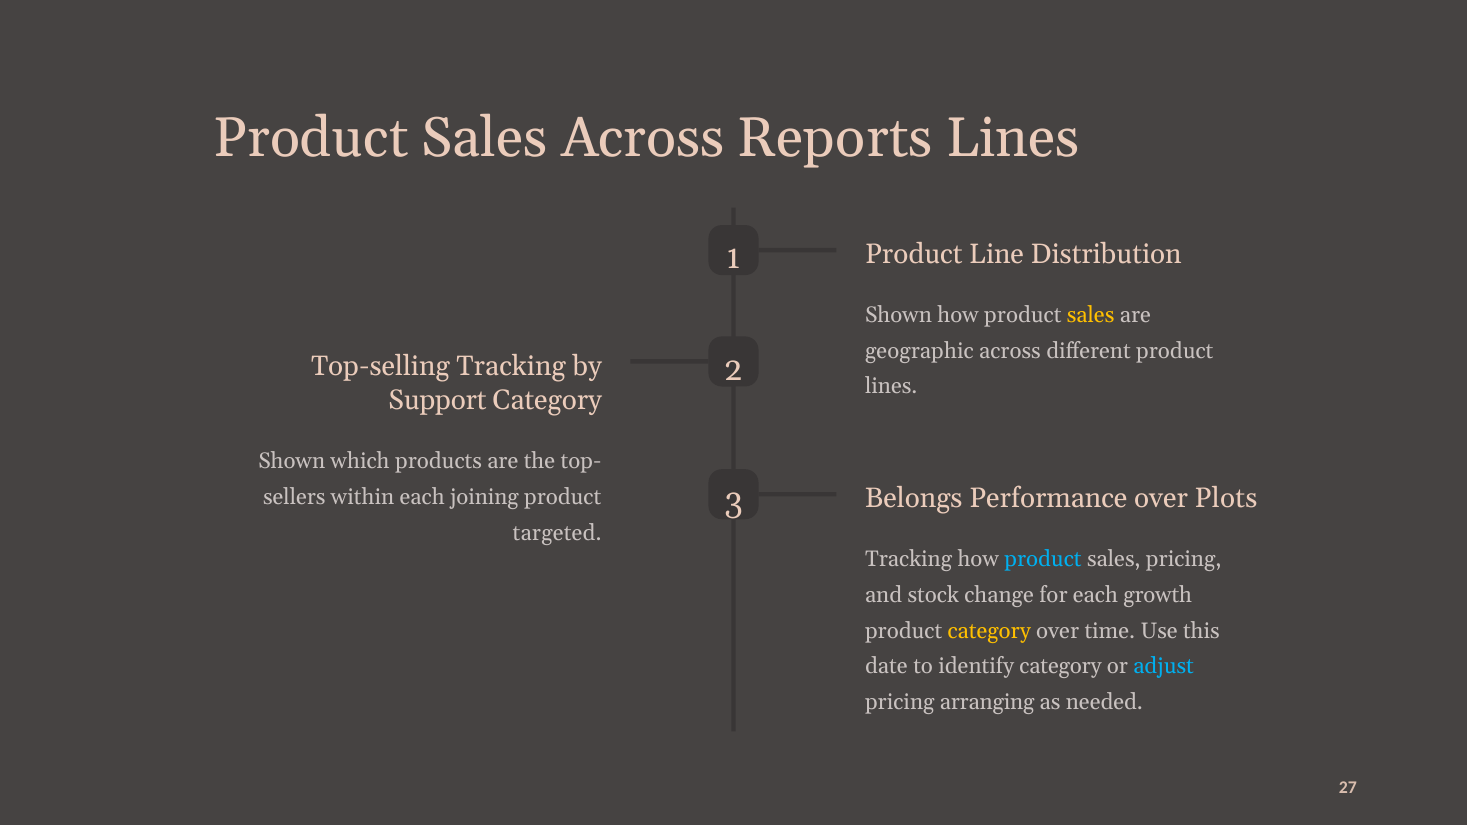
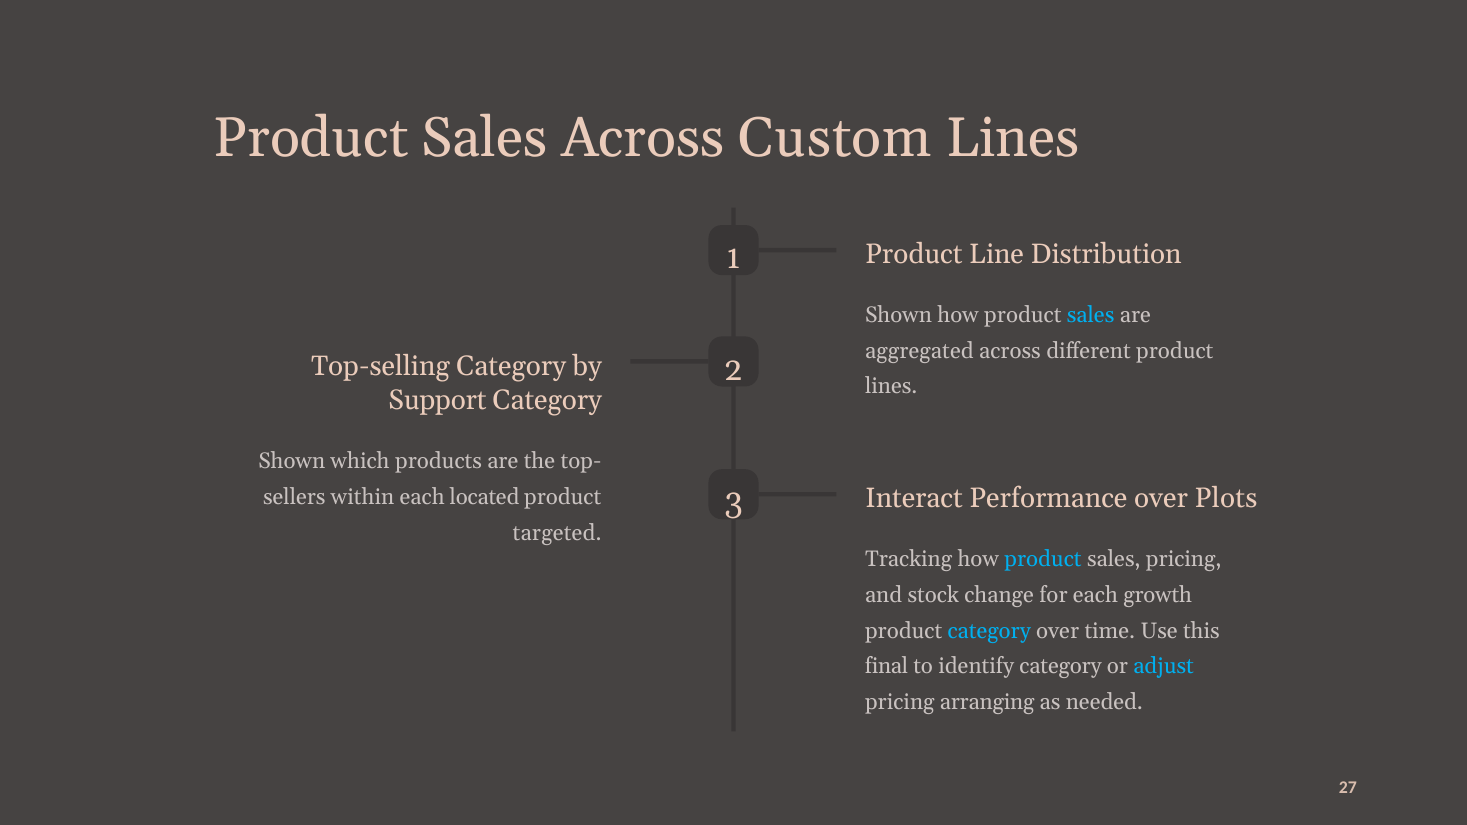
Reports: Reports -> Custom
sales at (1091, 315) colour: yellow -> light blue
geographic: geographic -> aggregated
Top-selling Tracking: Tracking -> Category
joining: joining -> located
Belongs: Belongs -> Interact
category at (989, 631) colour: yellow -> light blue
date: date -> final
